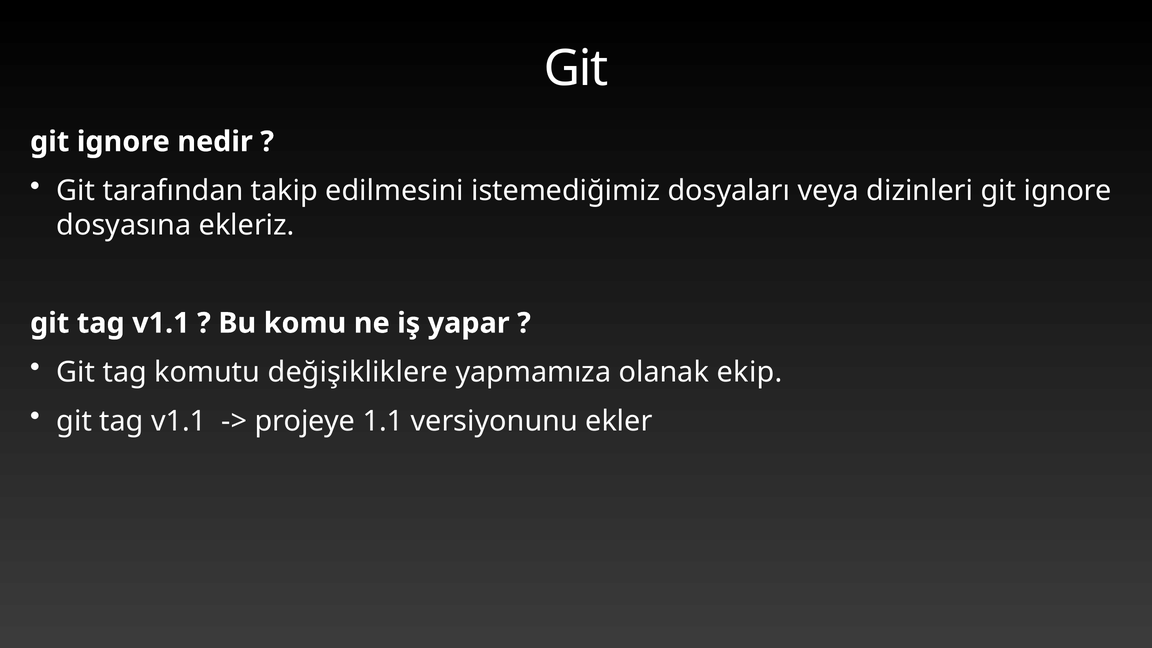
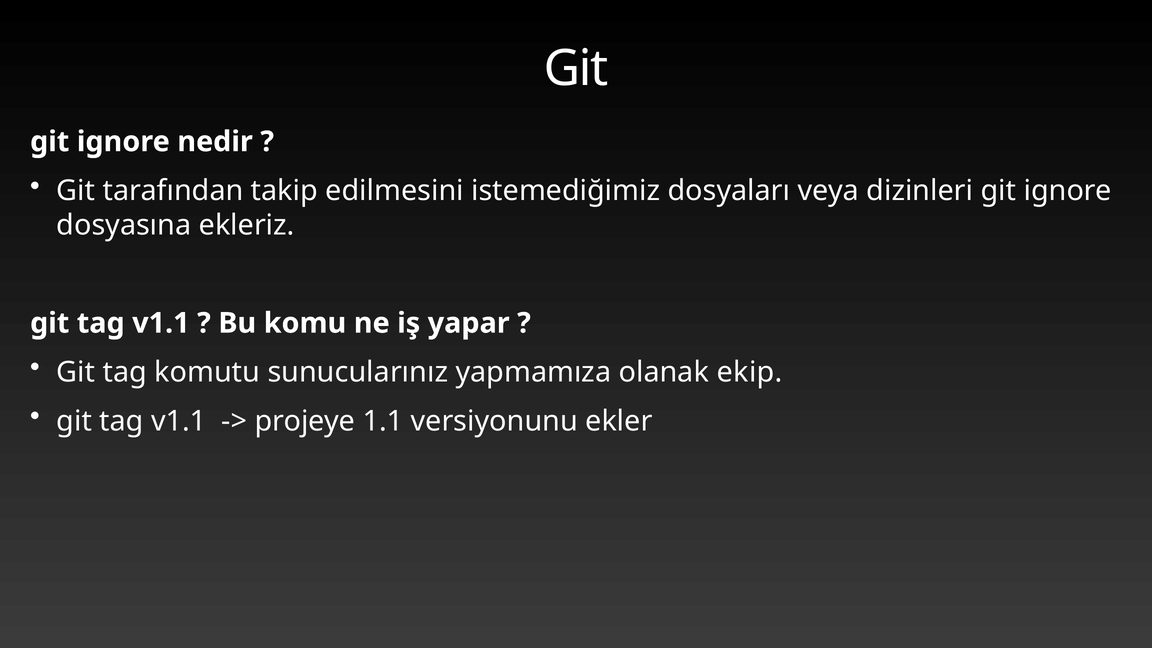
değişikliklere: değişikliklere -> sunucularınız
